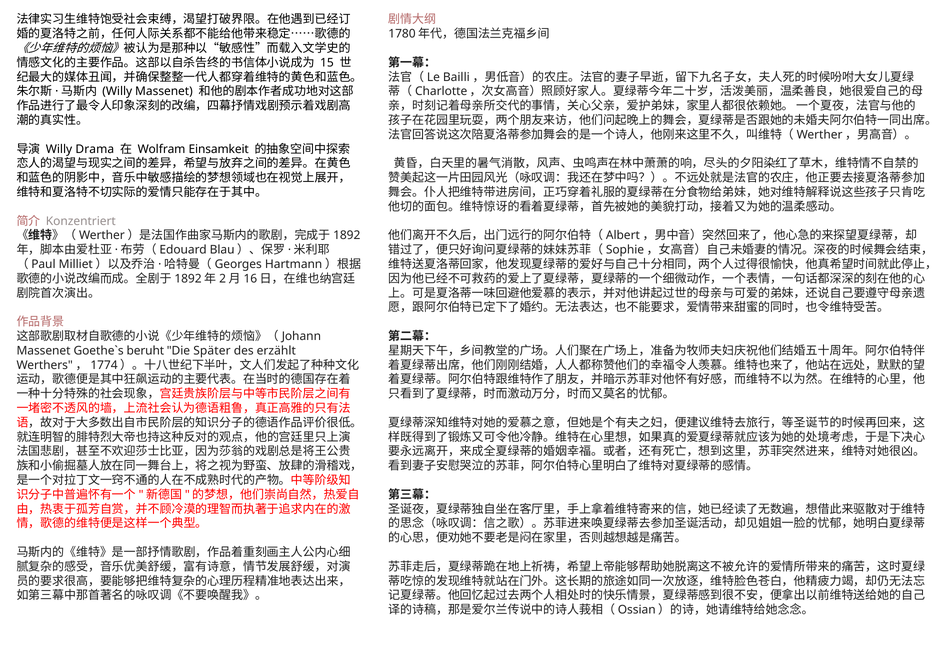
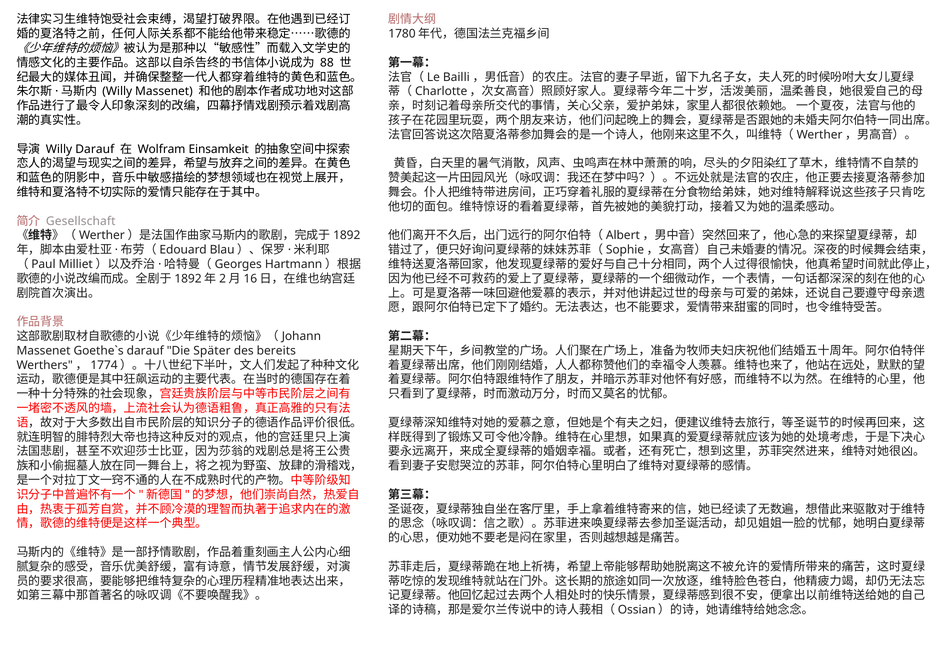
15: 15 -> 88
Willy Drama: Drama -> Darauf
Konzentriert: Konzentriert -> Gesellschaft
beruht at (145, 350): beruht -> darauf
erzählt: erzählt -> bereits
